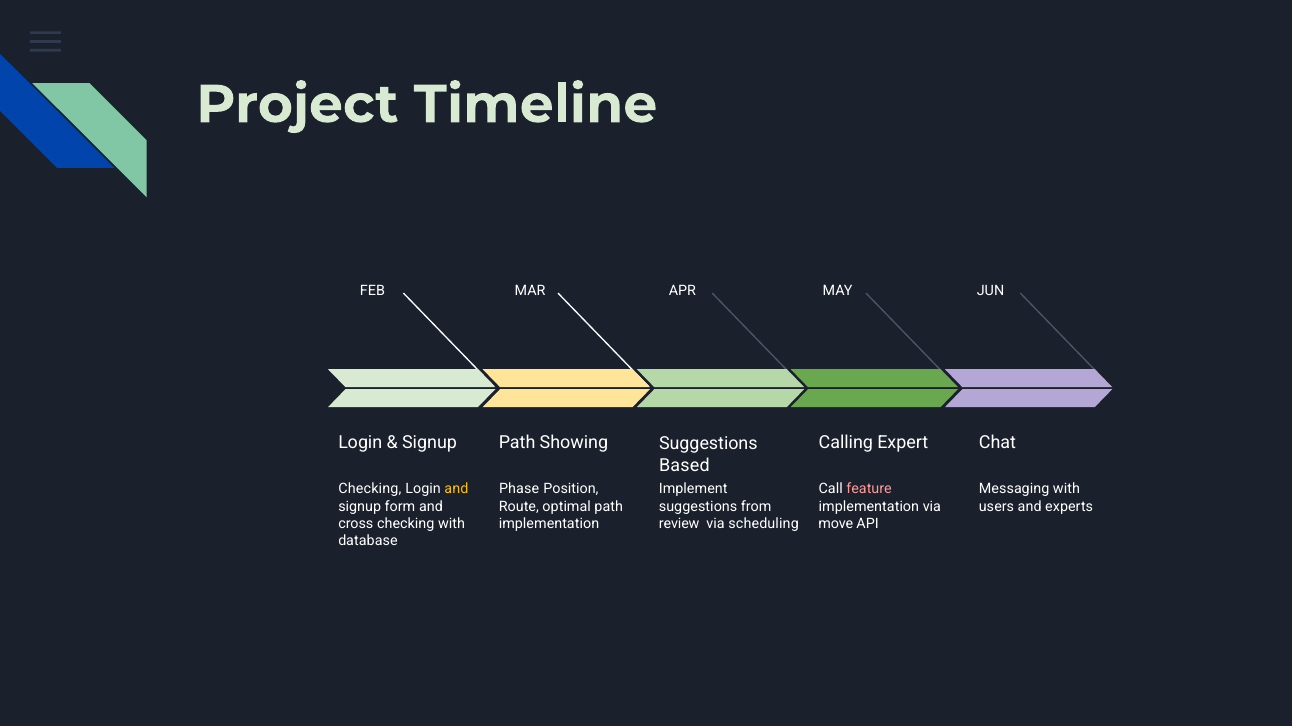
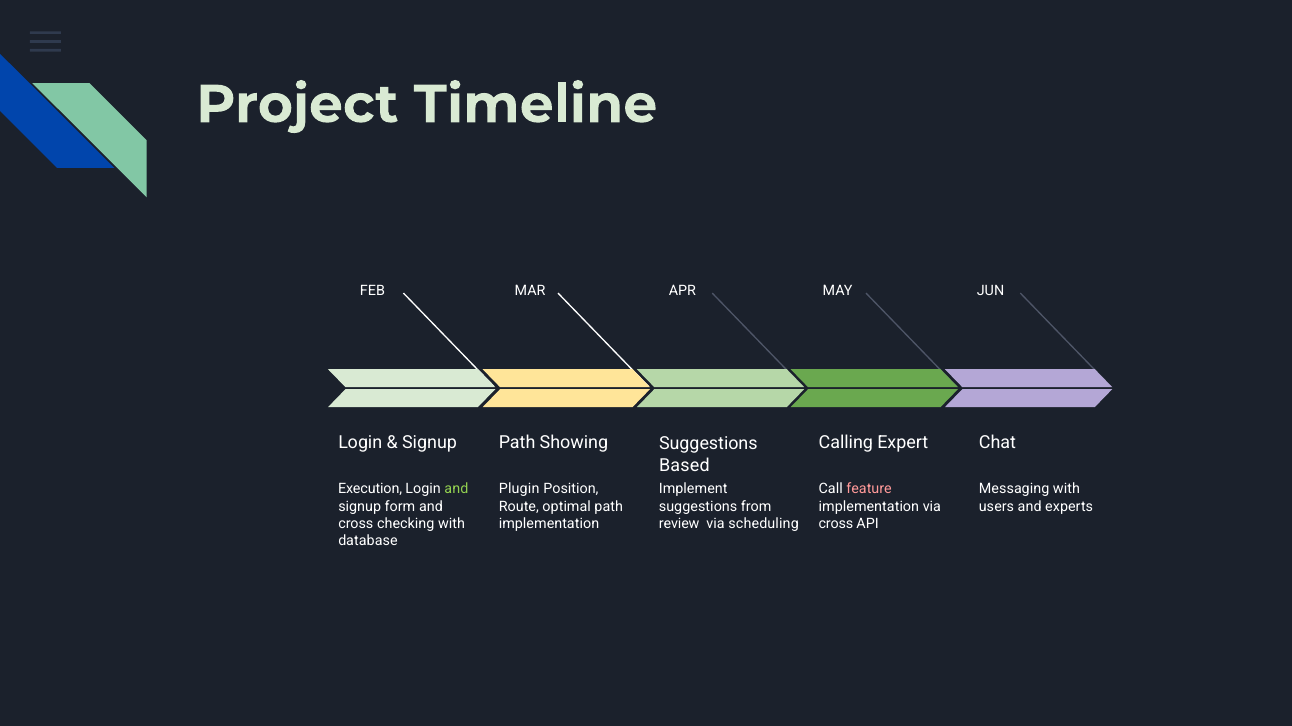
Checking at (370, 490): Checking -> Execution
and at (456, 490) colour: yellow -> light green
Phase: Phase -> Plugin
move at (836, 524): move -> cross
